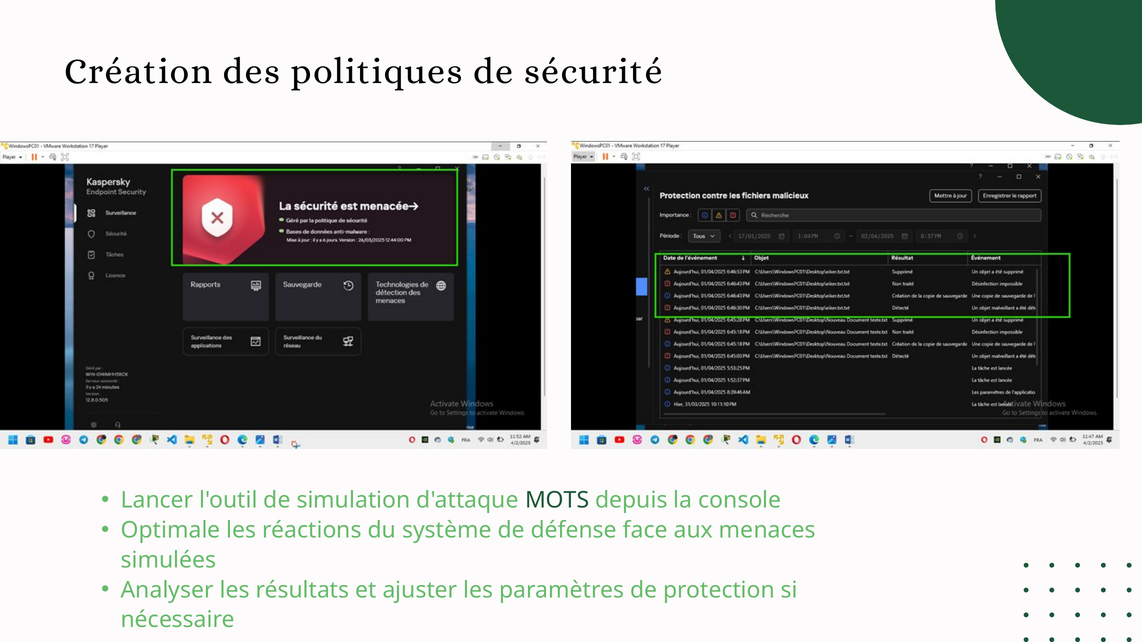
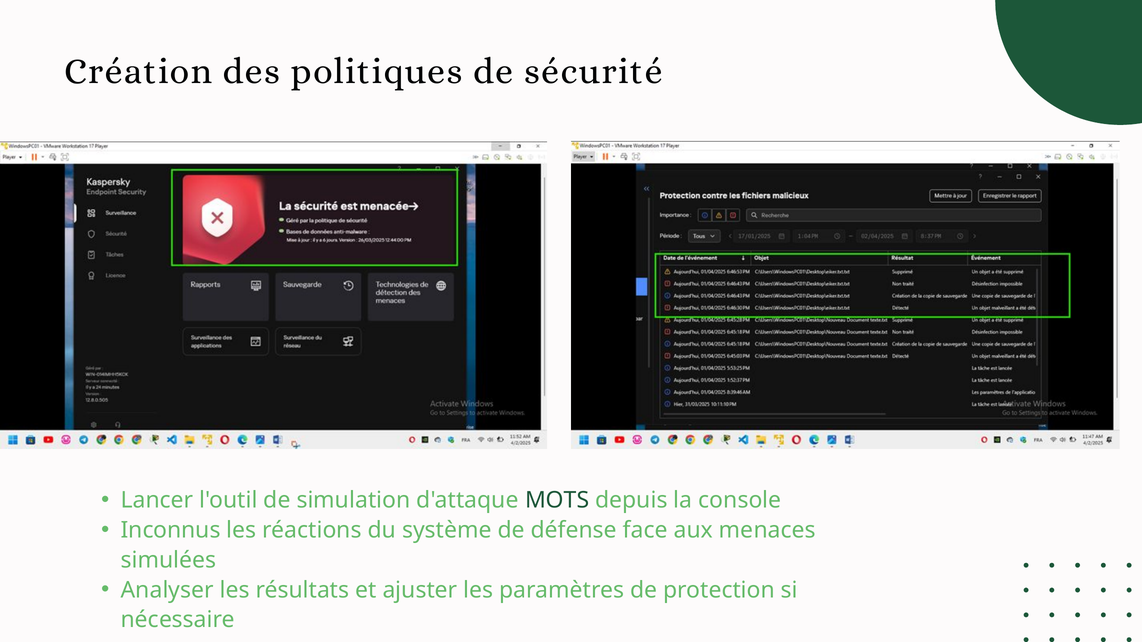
Optimale: Optimale -> Inconnus
